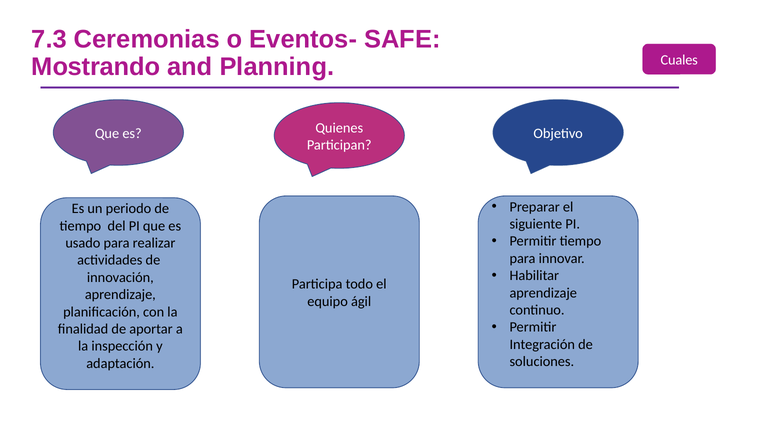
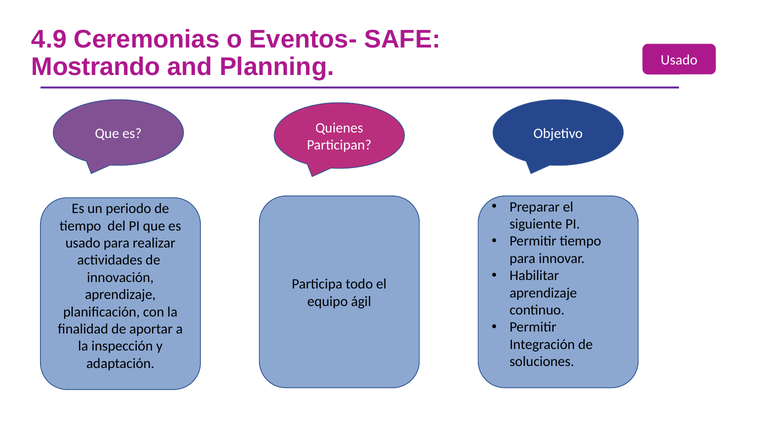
7.3: 7.3 -> 4.9
Cuales at (679, 60): Cuales -> Usado
